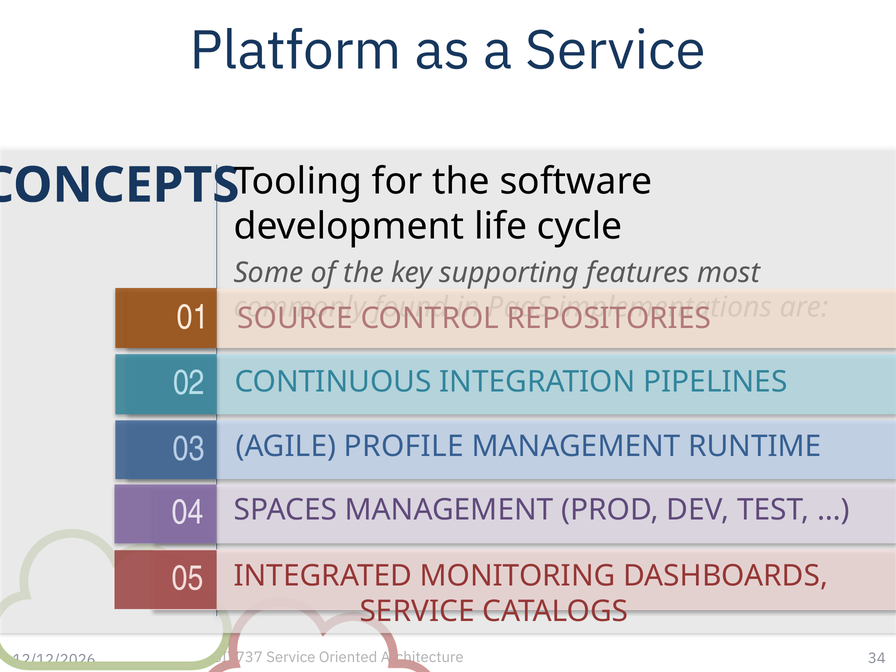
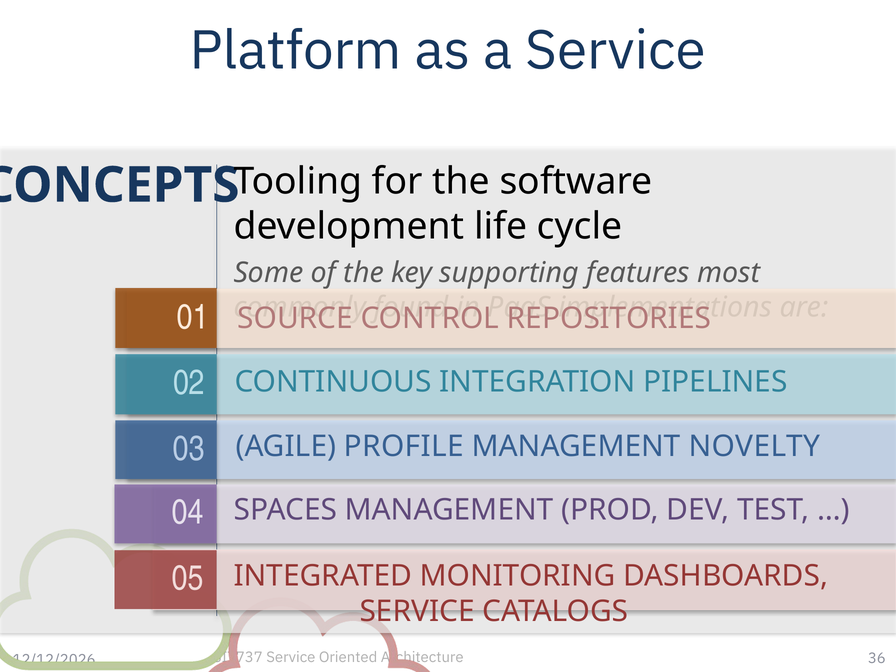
RUNTIME: RUNTIME -> NOVELTY
34: 34 -> 36
